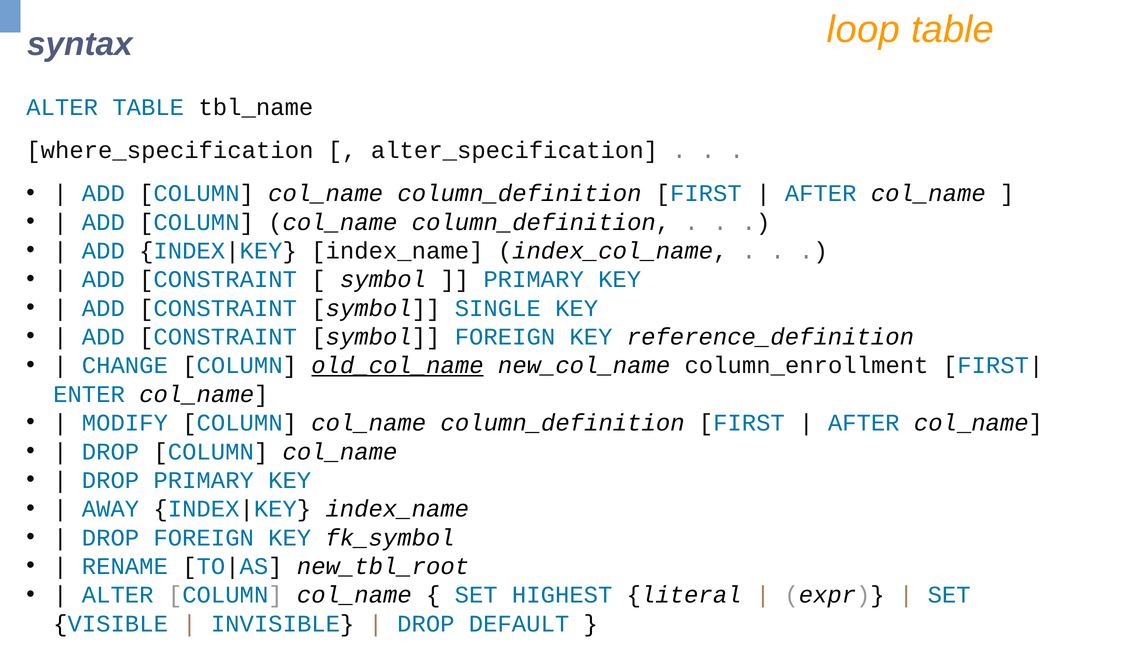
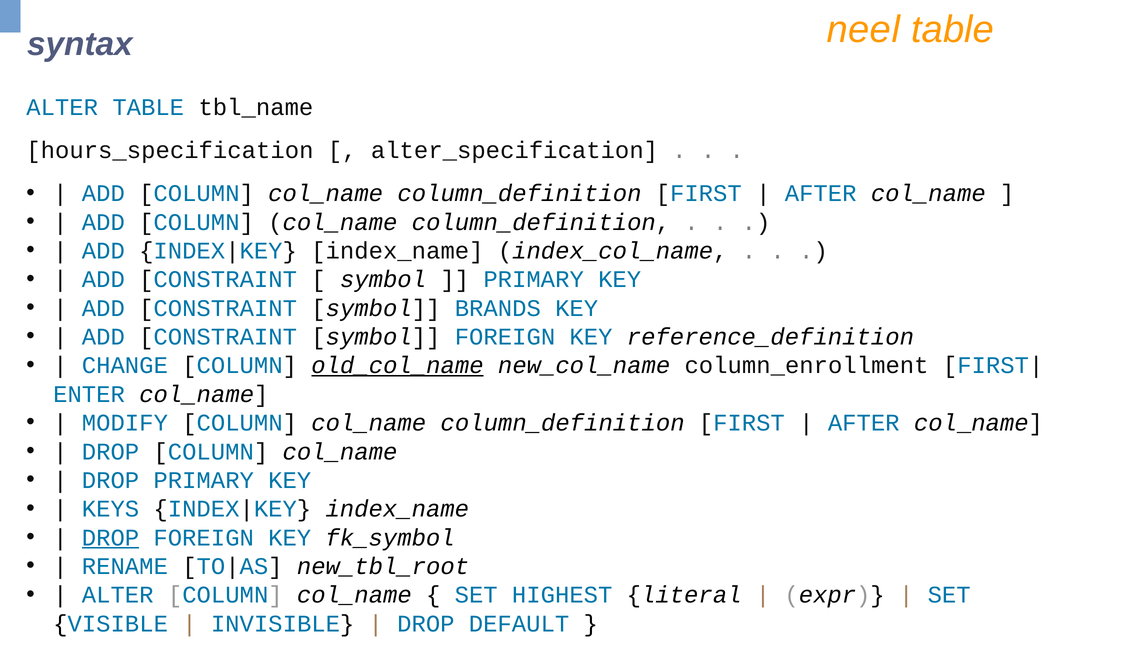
loop: loop -> neel
where_specification: where_specification -> hours_specification
SINGLE: SINGLE -> BRANDS
AWAY: AWAY -> KEYS
DROP at (111, 537) underline: none -> present
